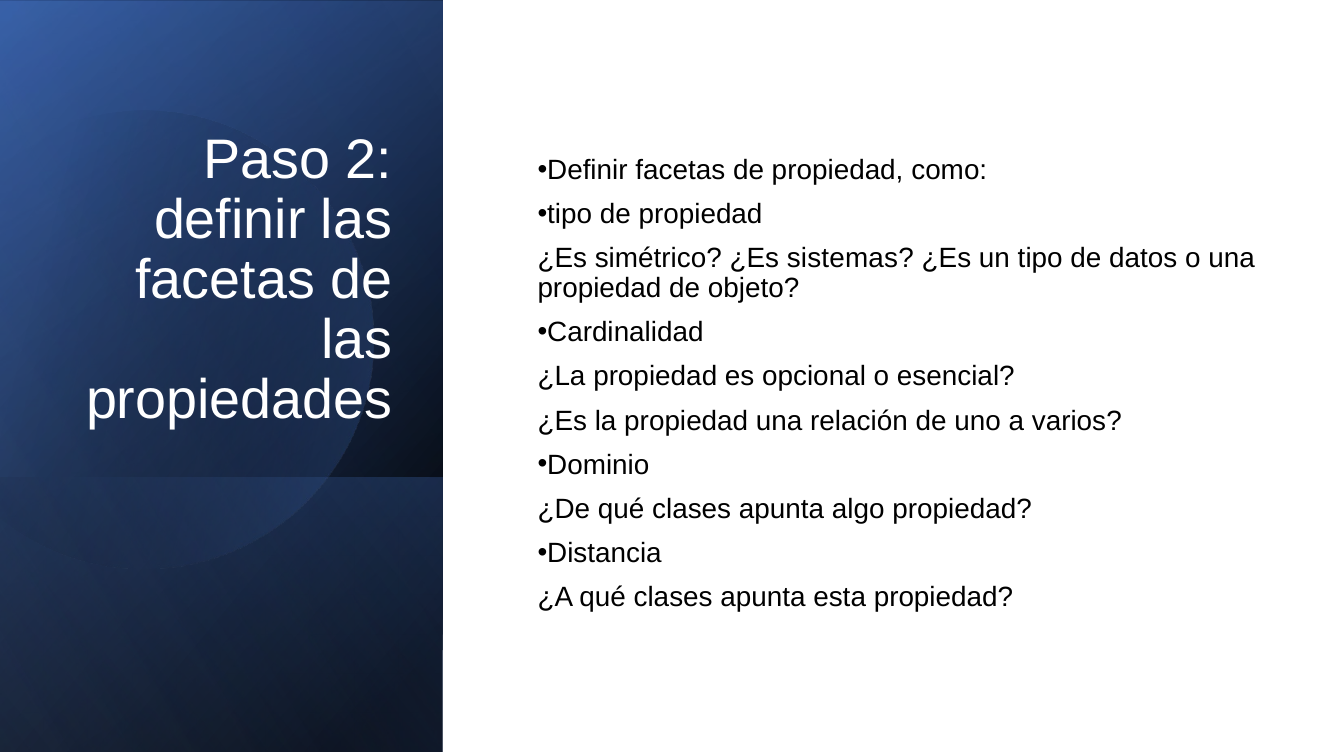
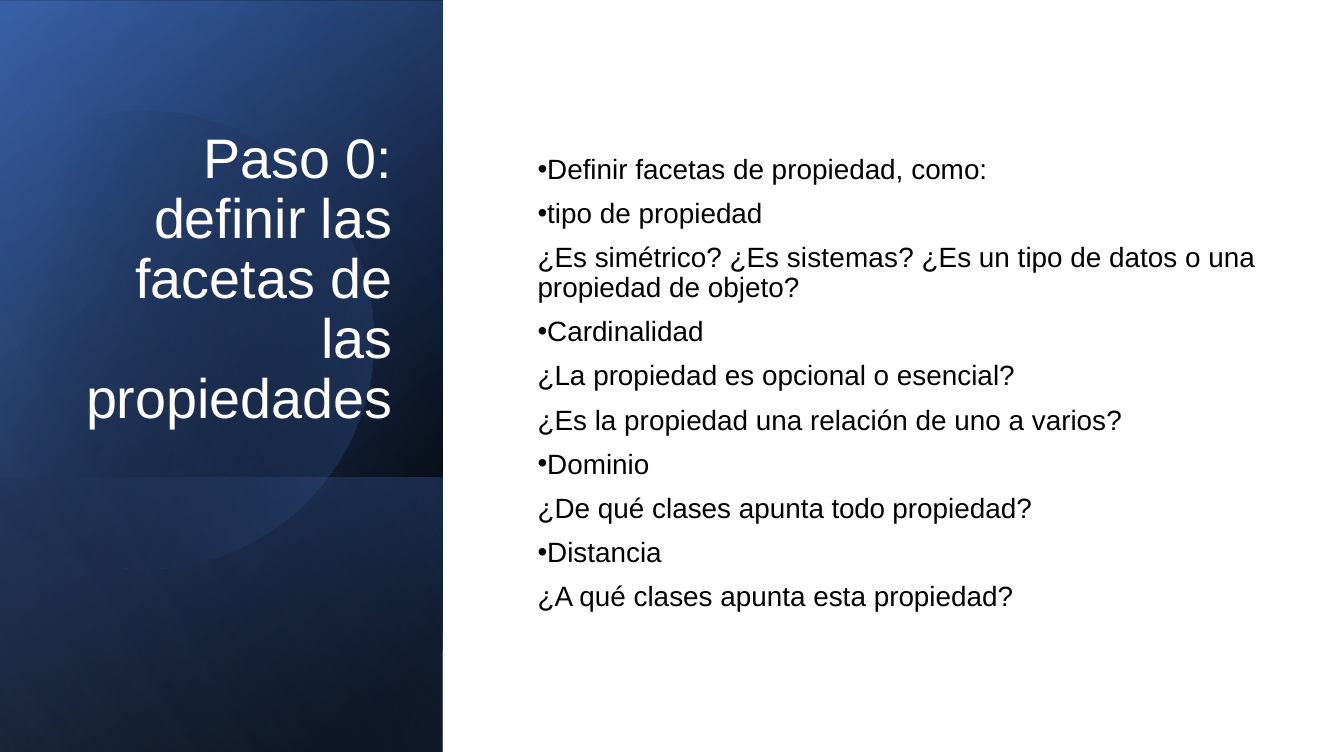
2: 2 -> 0
algo: algo -> todo
